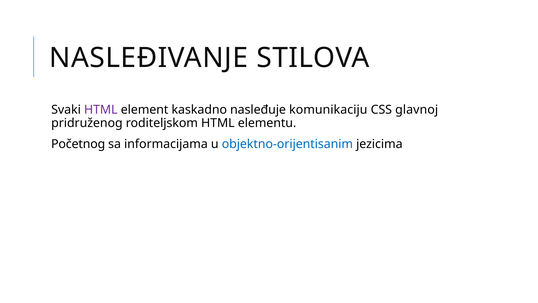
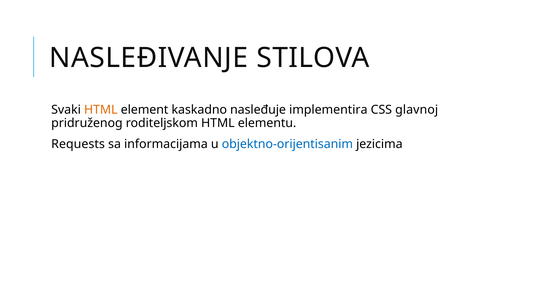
HTML at (101, 109) colour: purple -> orange
komunikaciju: komunikaciju -> implementira
Početnog: Početnog -> Requests
